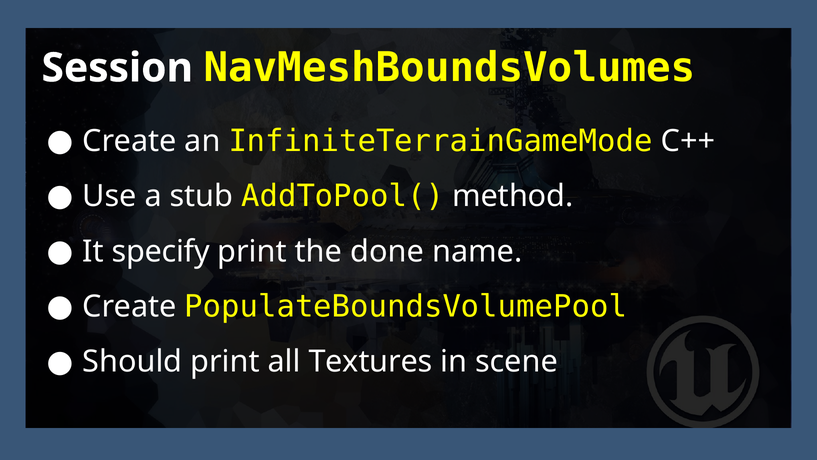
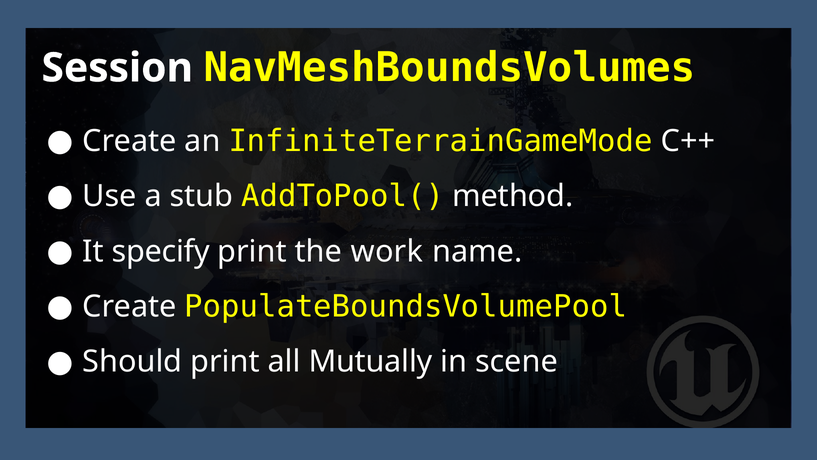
done: done -> work
Textures: Textures -> Mutually
